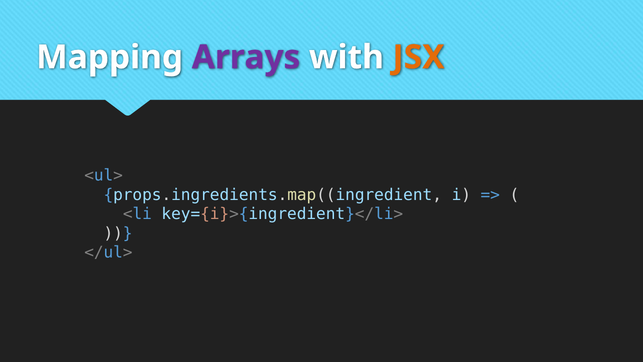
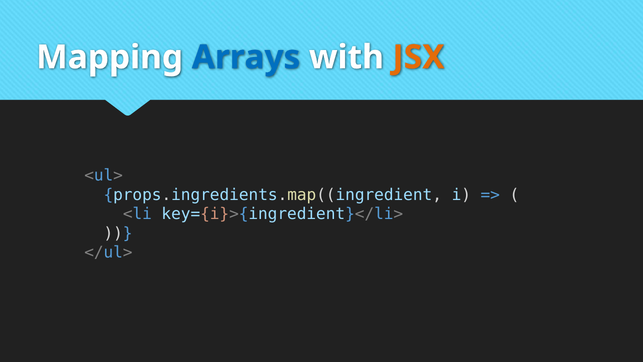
Arrays colour: purple -> blue
